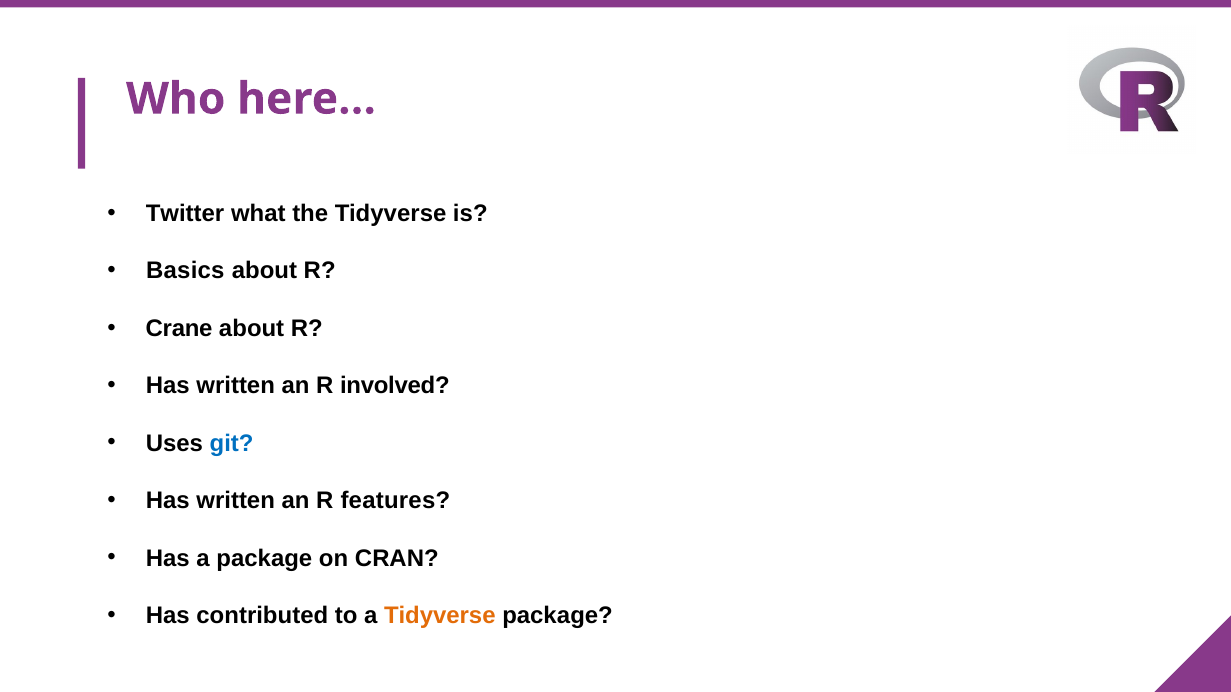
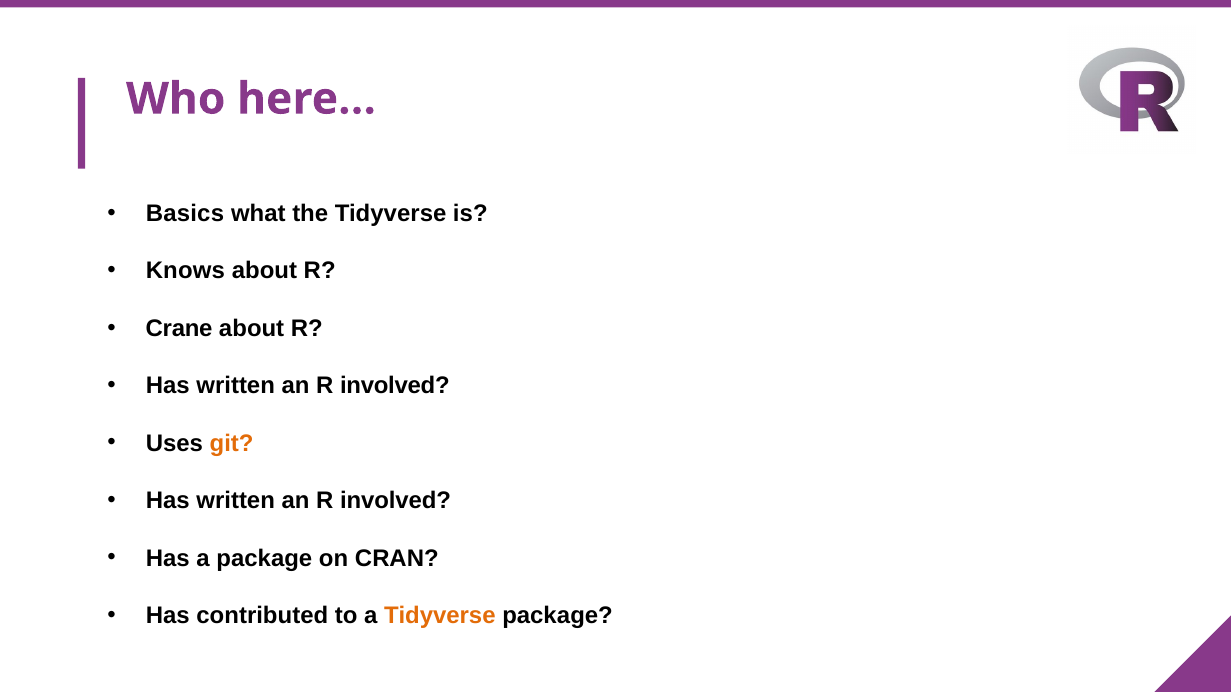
Twitter: Twitter -> Basics
Basics: Basics -> Knows
git colour: blue -> orange
features at (395, 501): features -> involved
